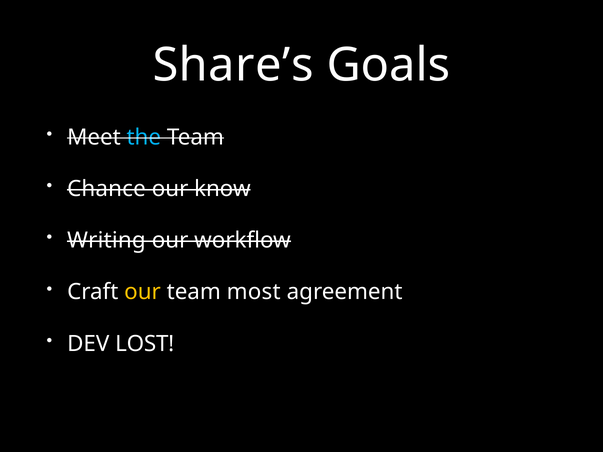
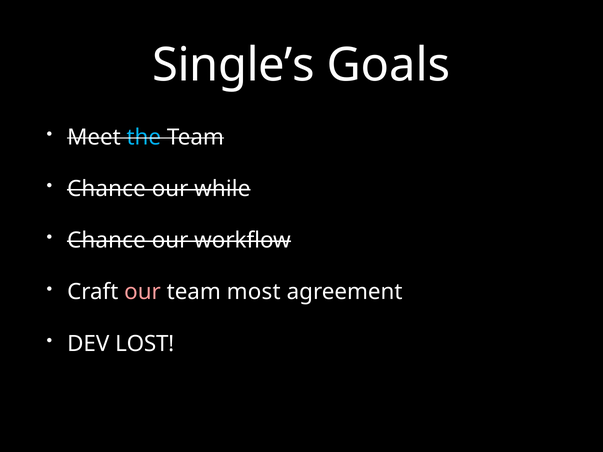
Share’s: Share’s -> Single’s
know: know -> while
Writing at (106, 241): Writing -> Chance
our at (143, 292) colour: yellow -> pink
